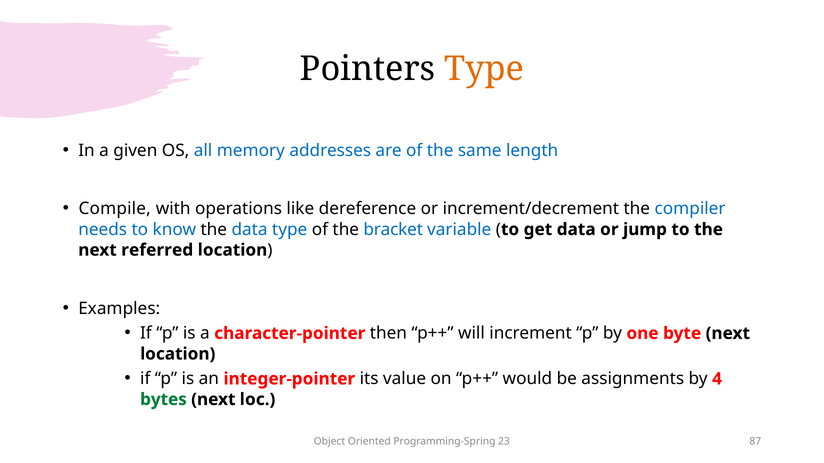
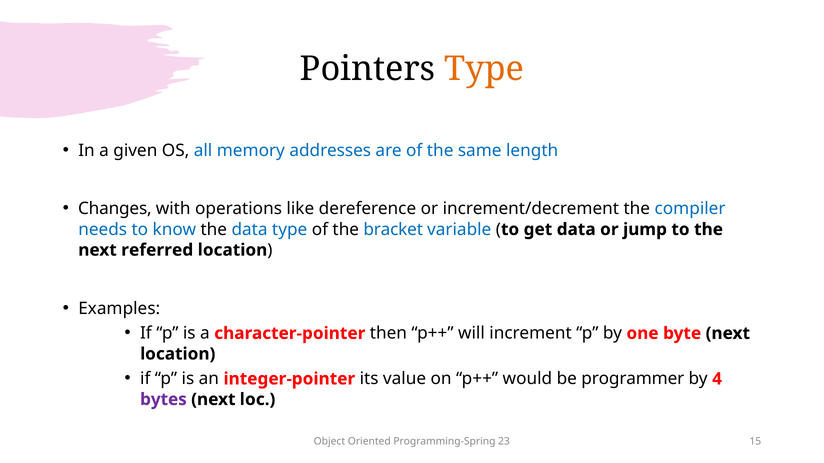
Compile: Compile -> Changes
assignments: assignments -> programmer
bytes colour: green -> purple
87: 87 -> 15
